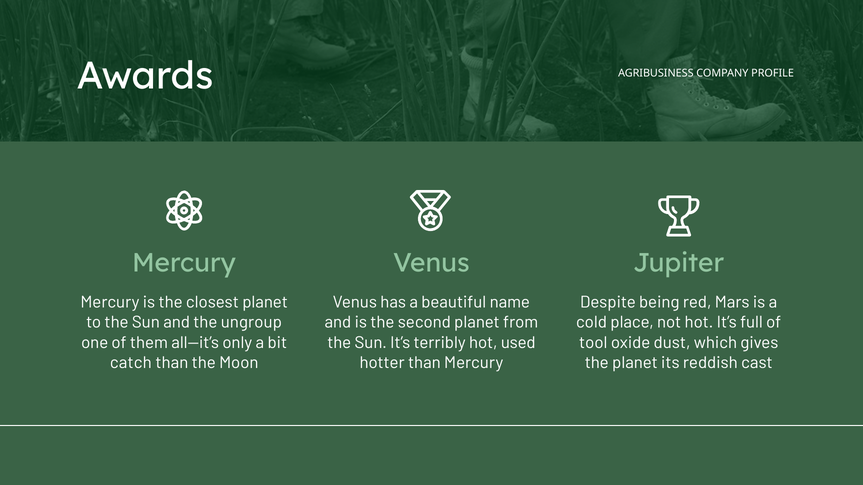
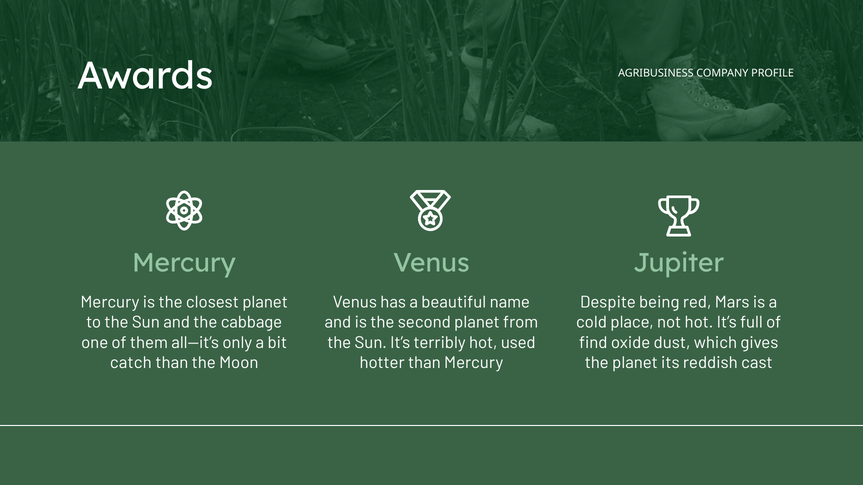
ungroup: ungroup -> cabbage
tool: tool -> find
